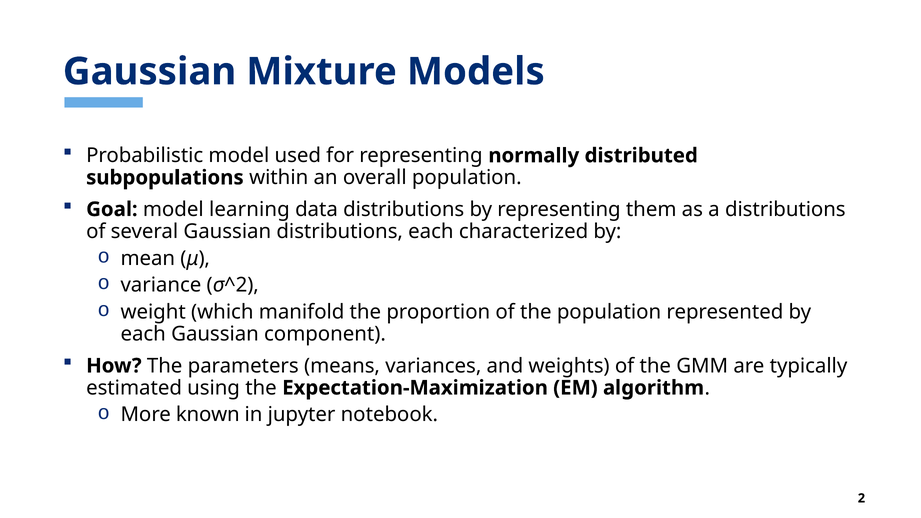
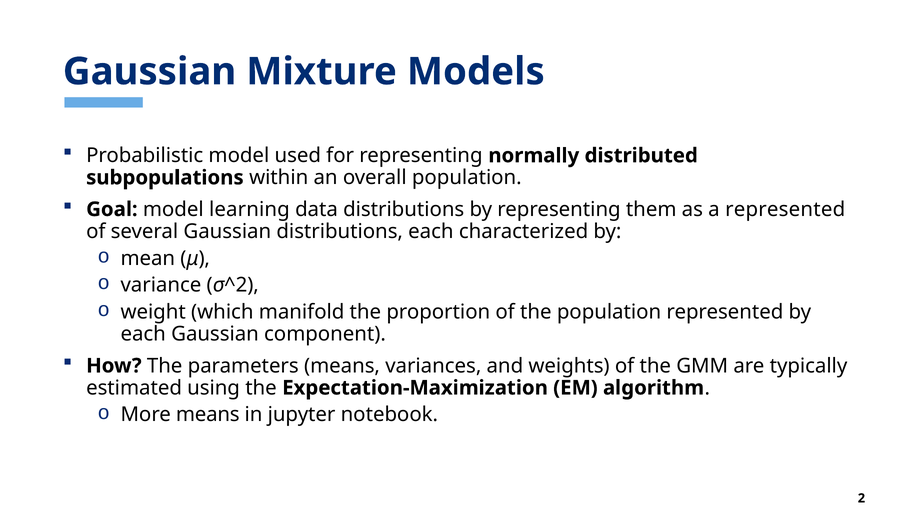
a distributions: distributions -> represented
More known: known -> means
